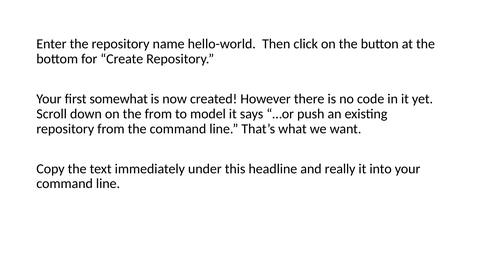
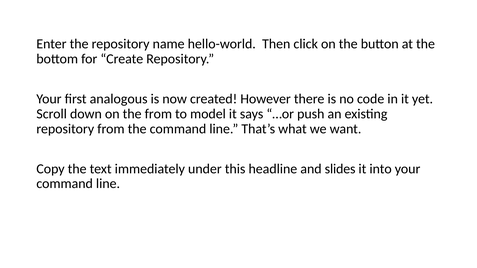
somewhat: somewhat -> analogous
really: really -> slides
